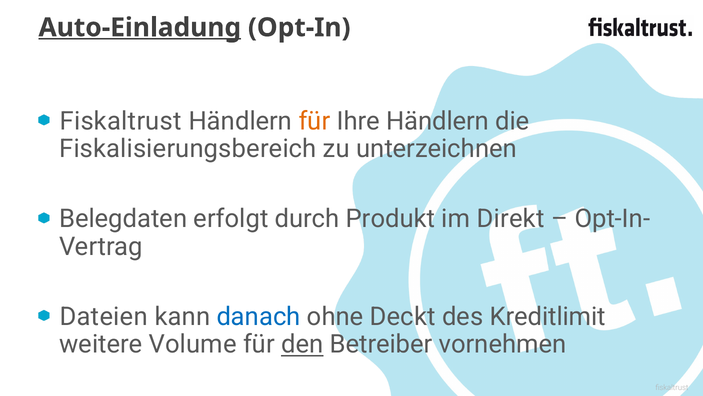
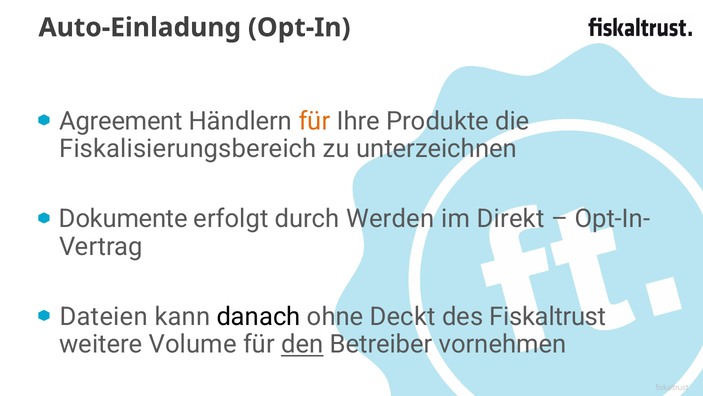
Auto-Einladung underline: present -> none
Fiskaltrust at (121, 121): Fiskaltrust -> Agreement
Ihre Händlern: Händlern -> Produkte
Belegdaten: Belegdaten -> Dokumente
Produkt: Produkt -> Werden
danach colour: blue -> black
des Kreditlimit: Kreditlimit -> Fiskaltrust
